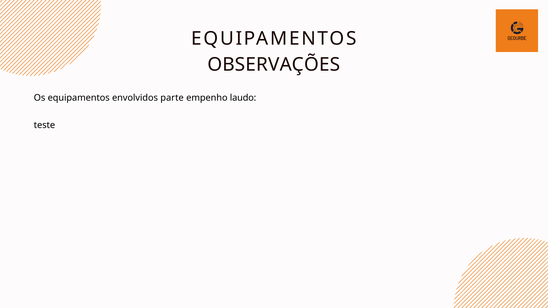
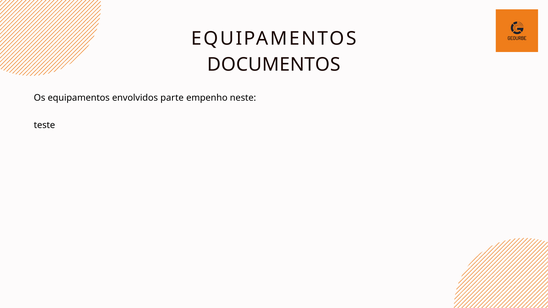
OBSERVAÇÕES: OBSERVAÇÕES -> DOCUMENTOS
laudo: laudo -> neste
